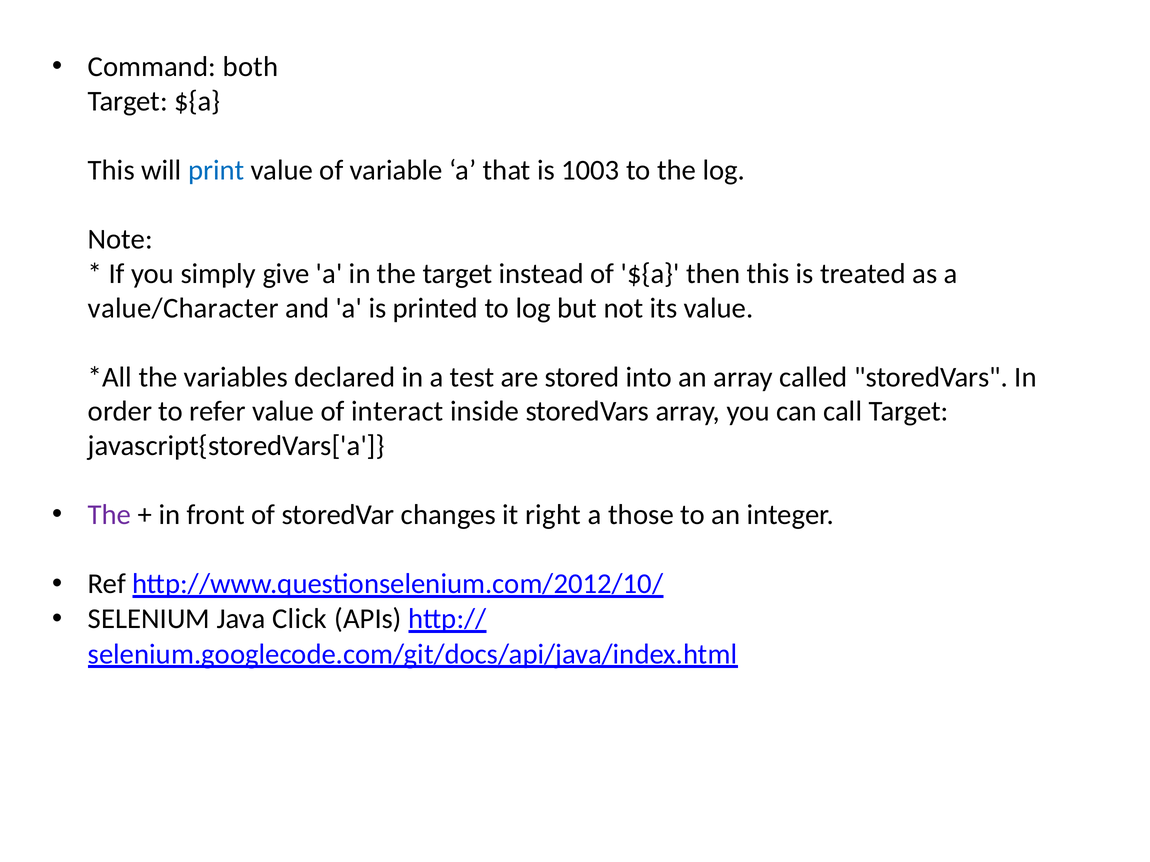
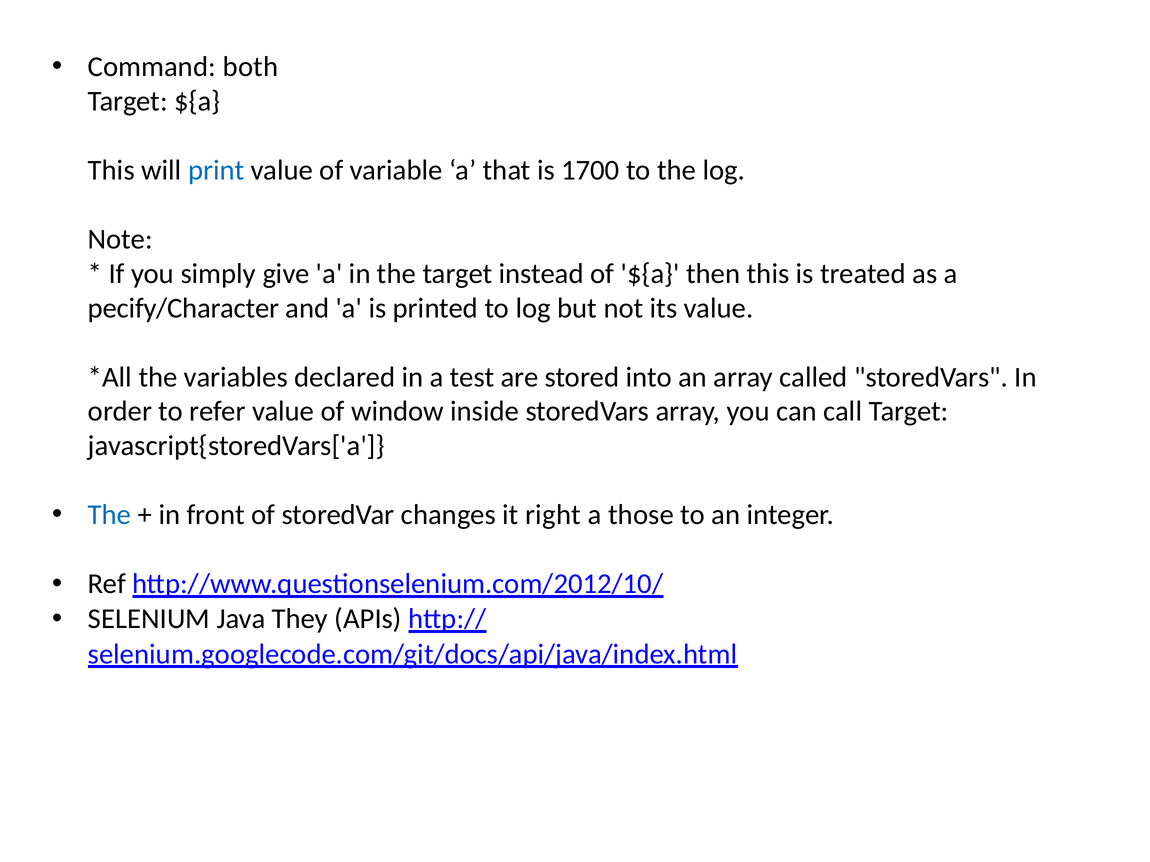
1003: 1003 -> 1700
value/Character: value/Character -> pecify/Character
interact: interact -> window
The at (110, 515) colour: purple -> blue
Click: Click -> They
